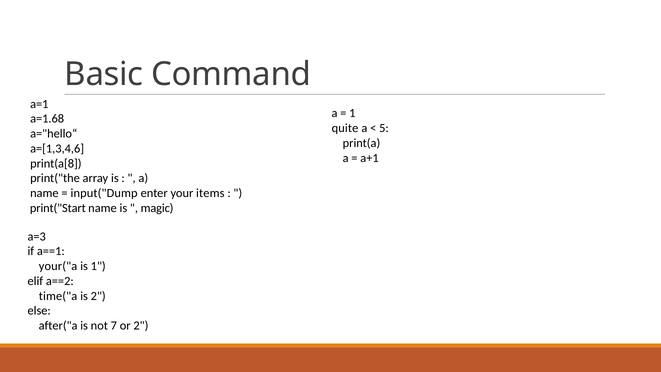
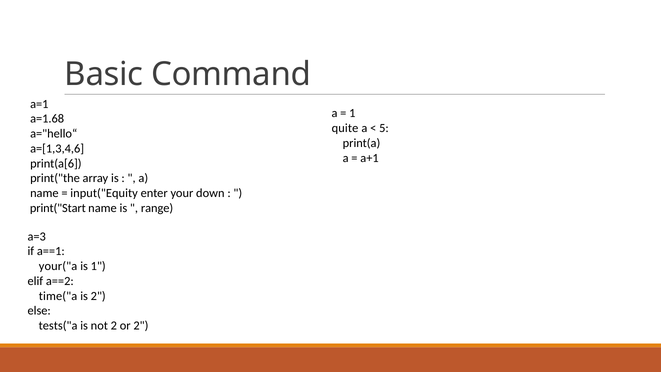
print(a[8: print(a[8 -> print(a[6
input("Dump: input("Dump -> input("Equity
items: items -> down
magic: magic -> range
after("a: after("a -> tests("a
not 7: 7 -> 2
